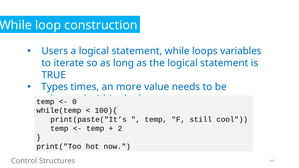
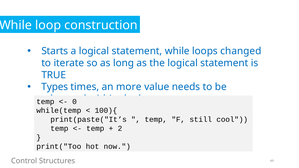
Users: Users -> Starts
variables: variables -> changed
